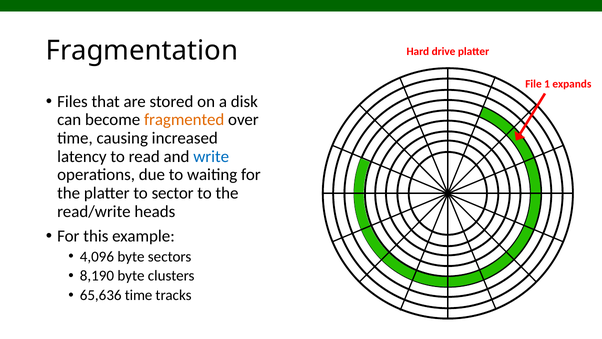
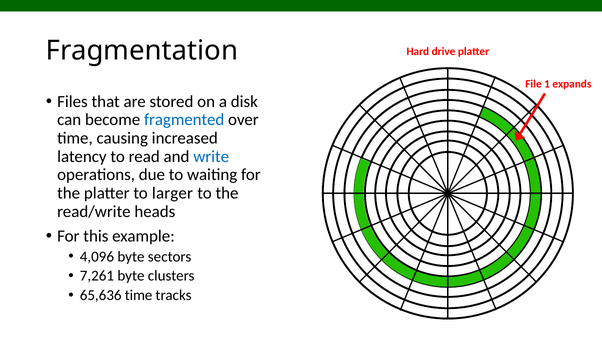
fragmented colour: orange -> blue
sector: sector -> larger
8,190: 8,190 -> 7,261
